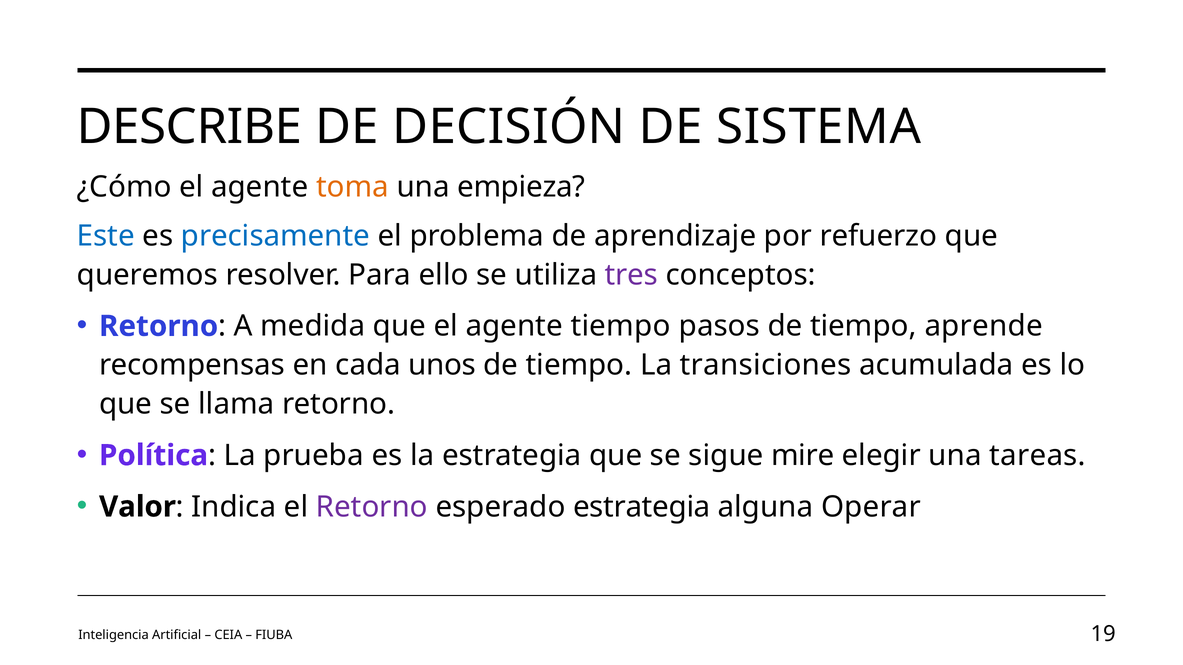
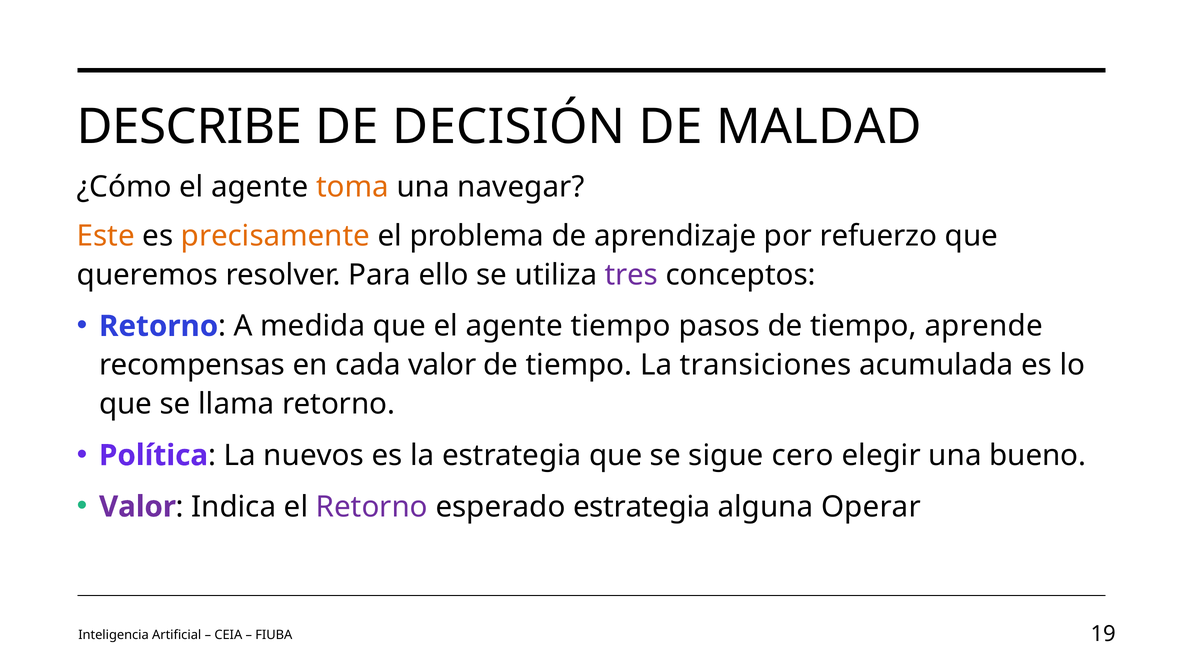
SISTEMA: SISTEMA -> MALDAD
empieza: empieza -> navegar
Este colour: blue -> orange
precisamente colour: blue -> orange
cada unos: unos -> valor
prueba: prueba -> nuevos
mire: mire -> cero
tareas: tareas -> bueno
Valor at (137, 507) colour: black -> purple
